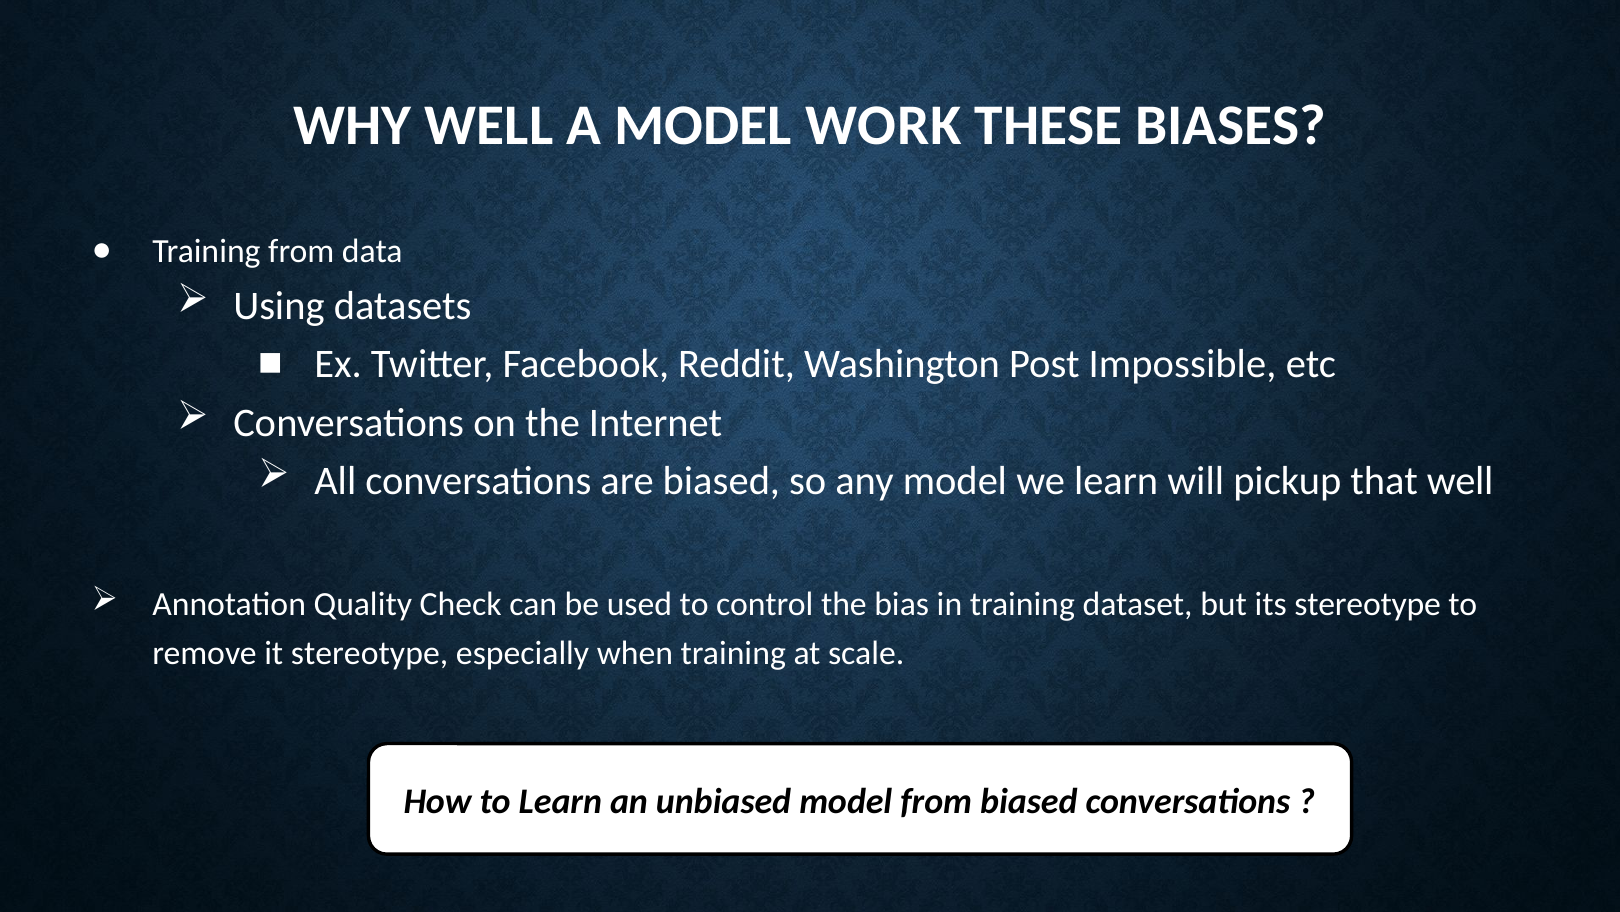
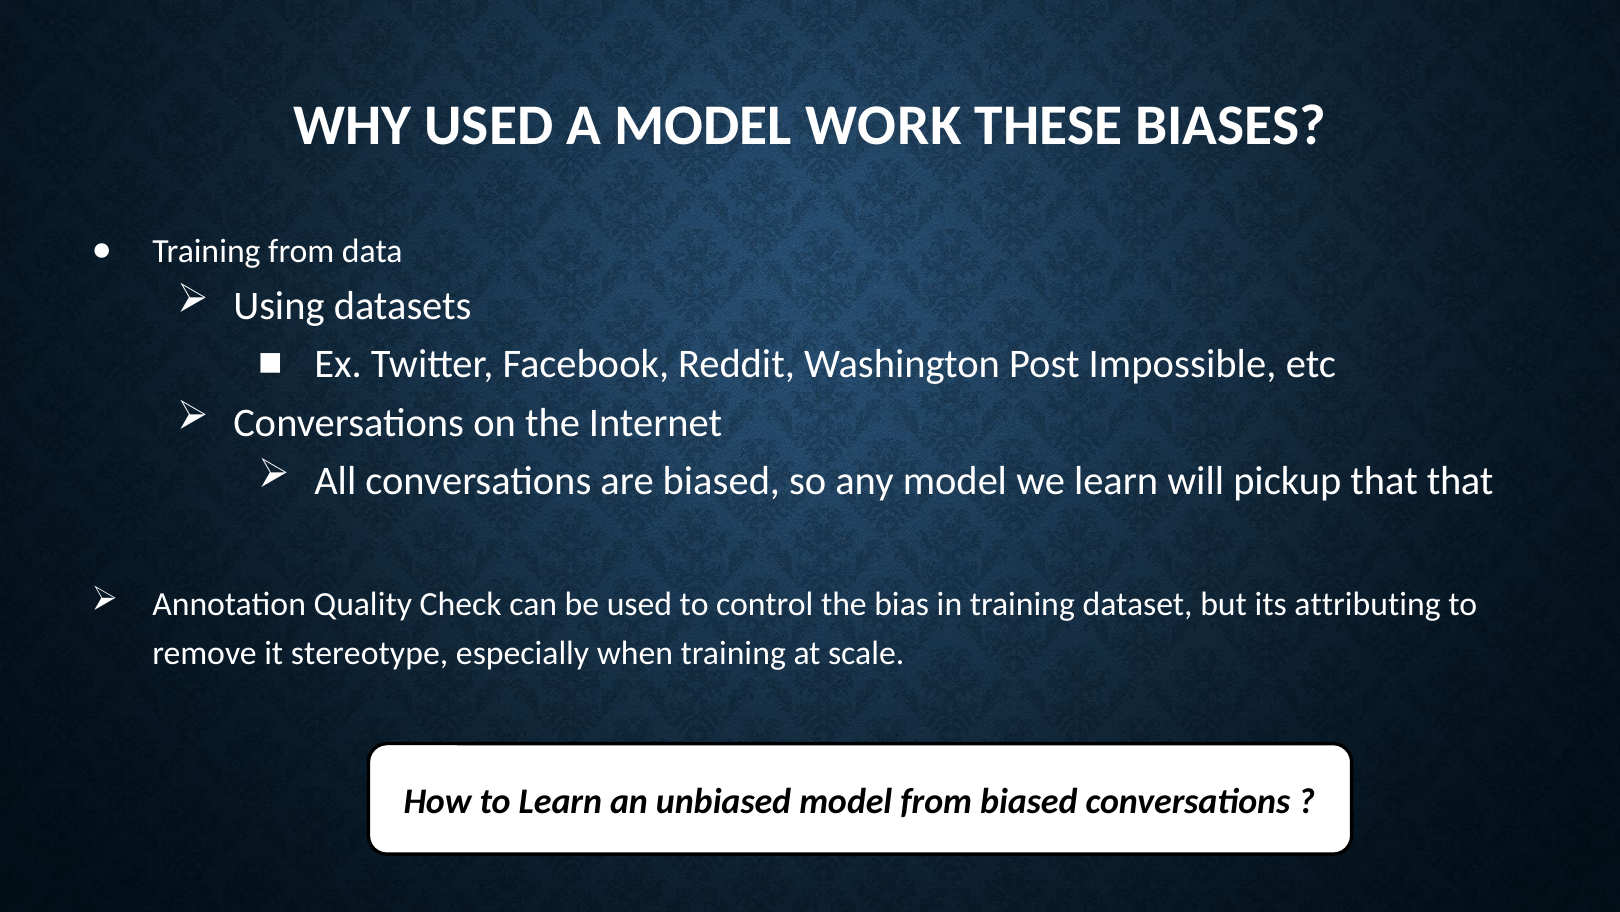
WHY WELL: WELL -> USED
that well: well -> that
its stereotype: stereotype -> attributing
